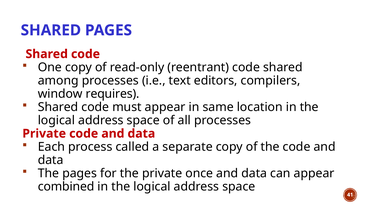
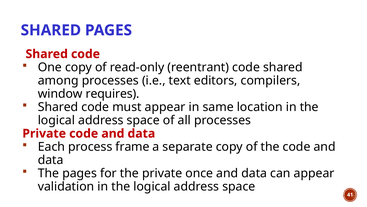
called: called -> frame
combined: combined -> validation
